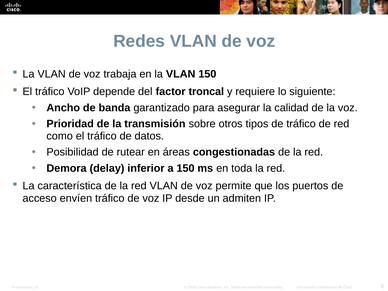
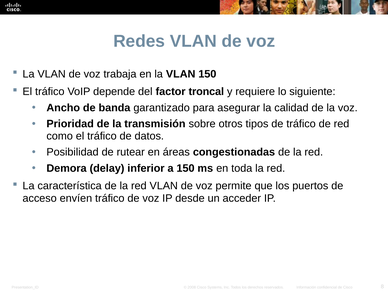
admiten: admiten -> acceder
